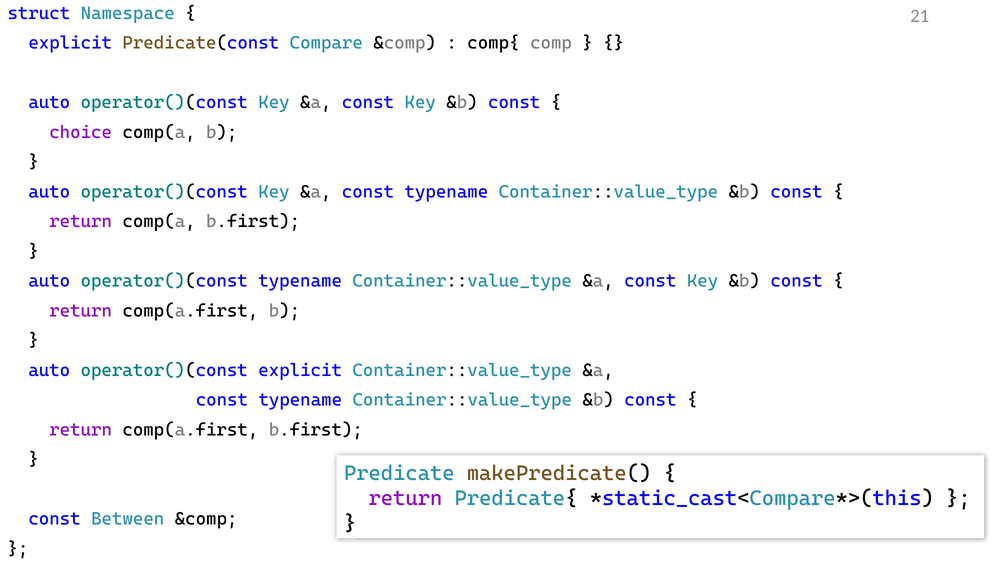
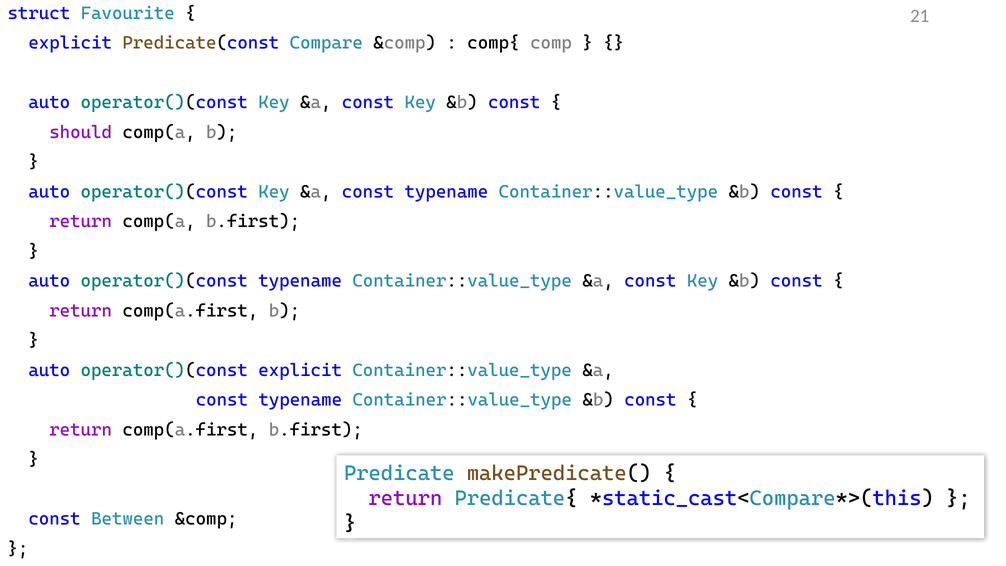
Namespace: Namespace -> Favourite
choice: choice -> should
